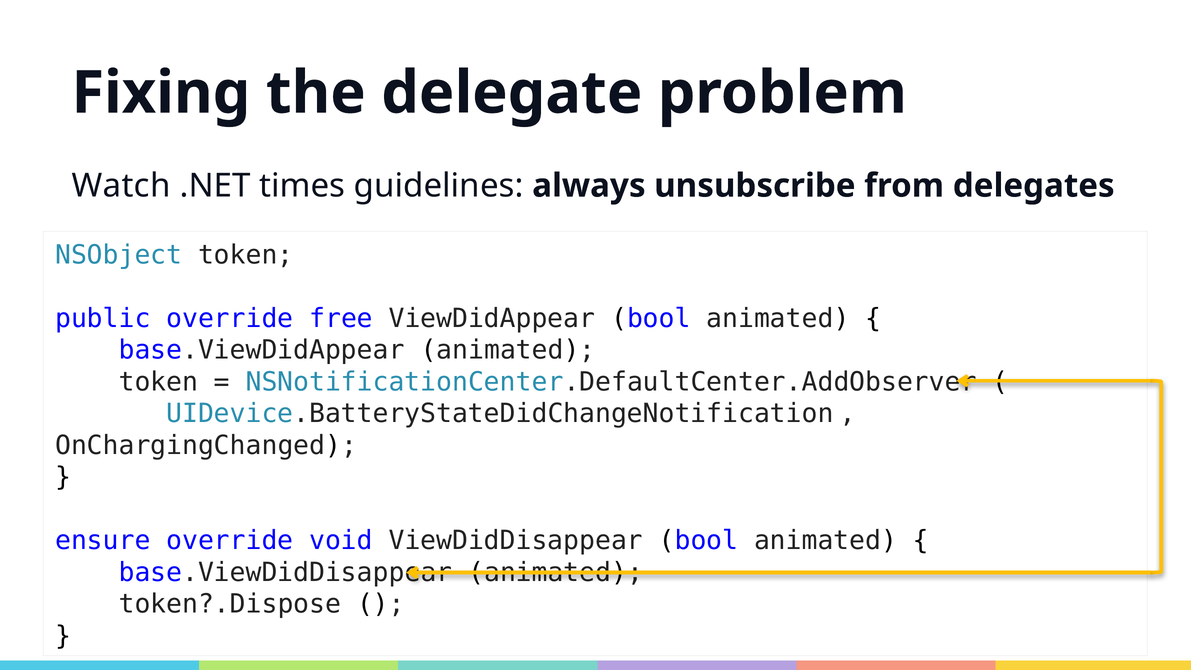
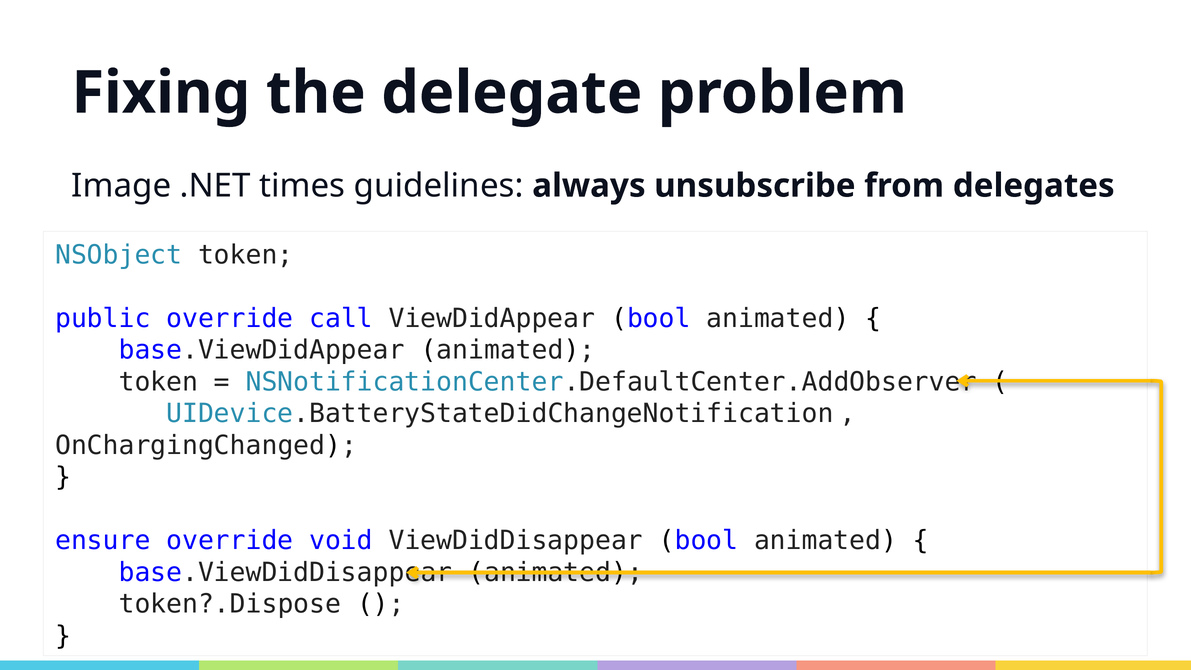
Watch: Watch -> Image
free: free -> call
